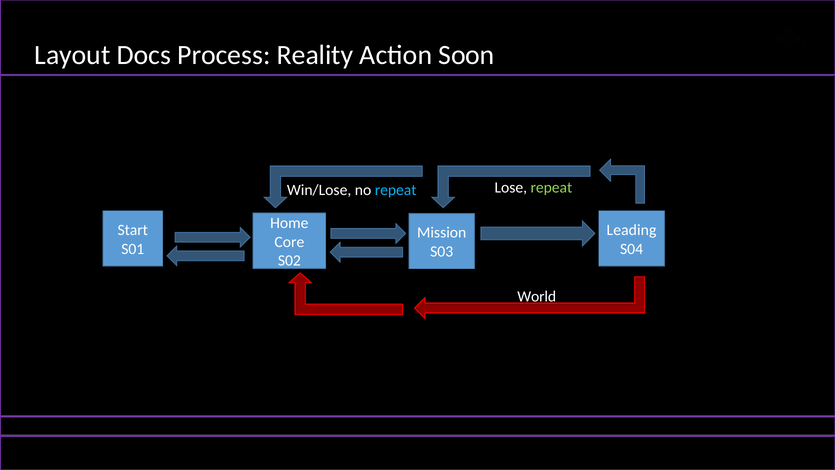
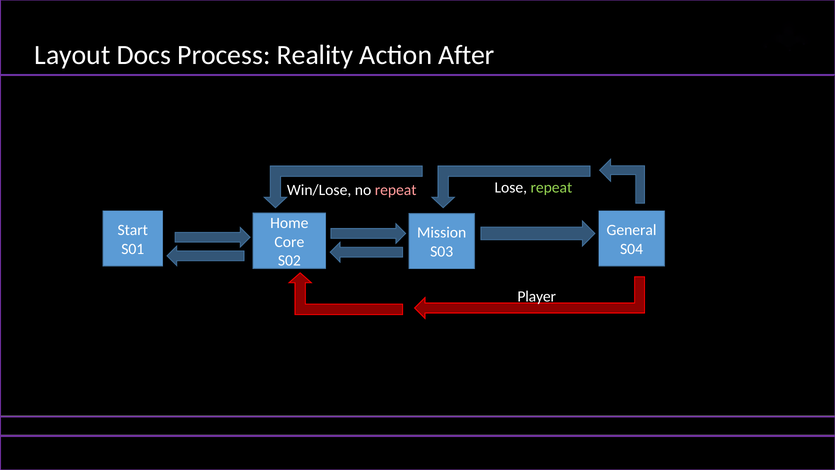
Soon: Soon -> After
repeat at (396, 190) colour: light blue -> pink
Leading: Leading -> General
World: World -> Player
